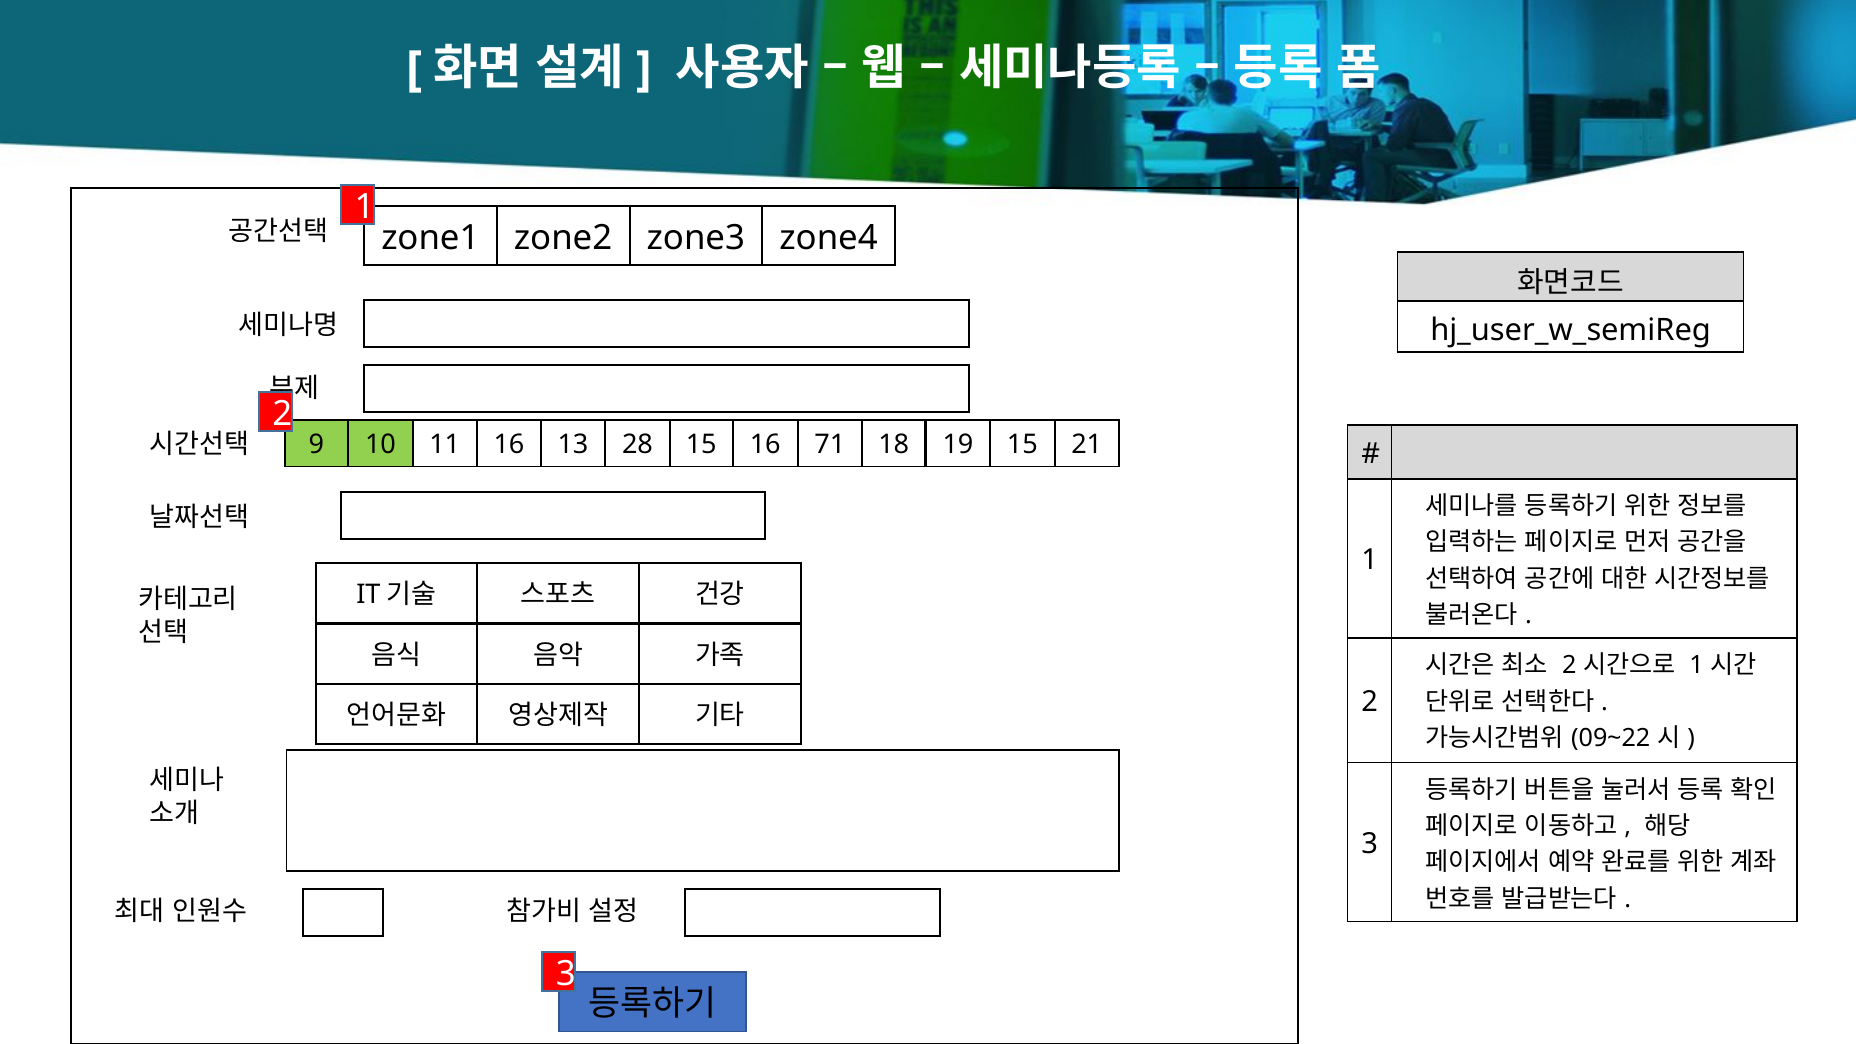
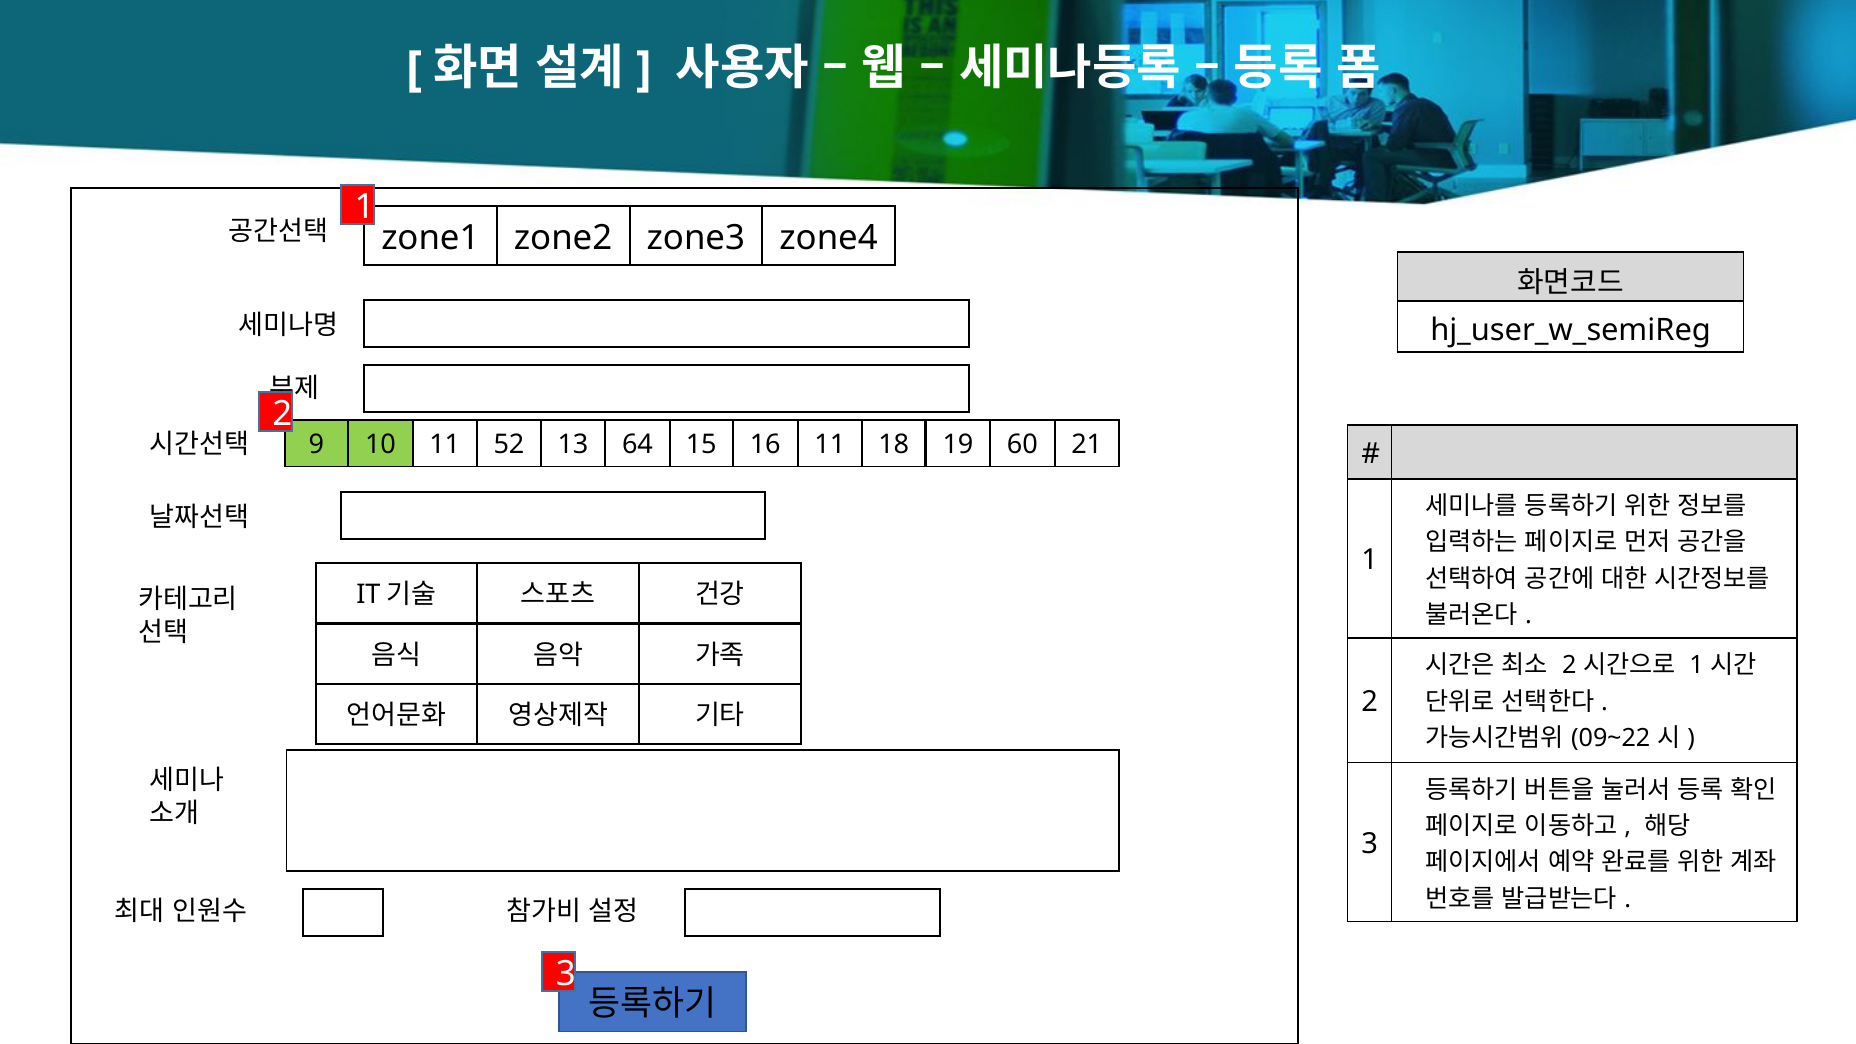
11 16: 16 -> 52
28: 28 -> 64
16 71: 71 -> 11
19 15: 15 -> 60
